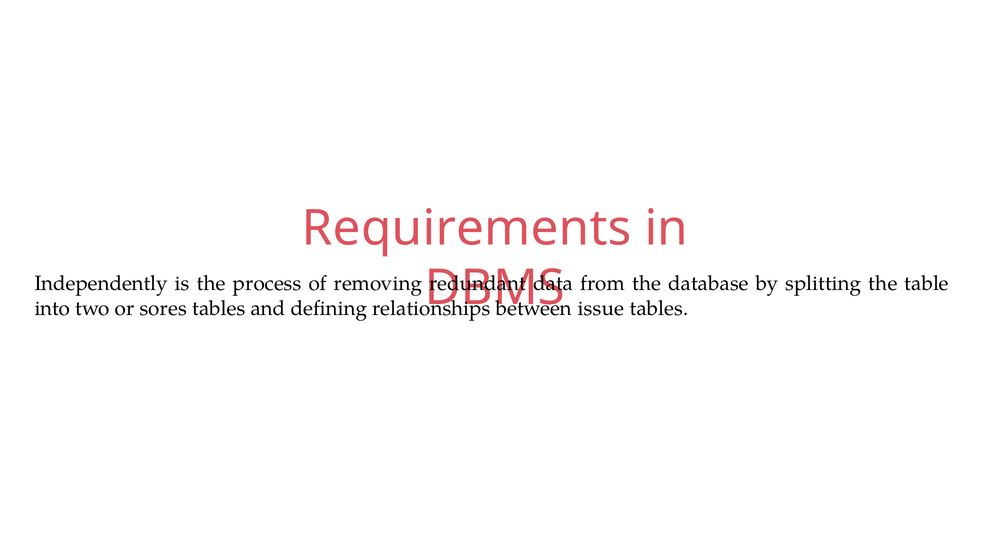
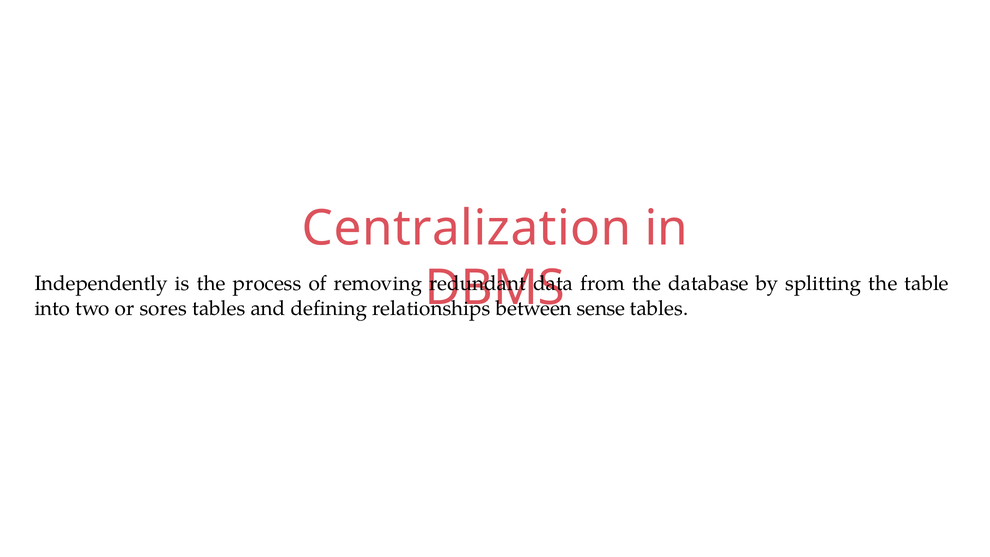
Requirements: Requirements -> Centralization
issue: issue -> sense
